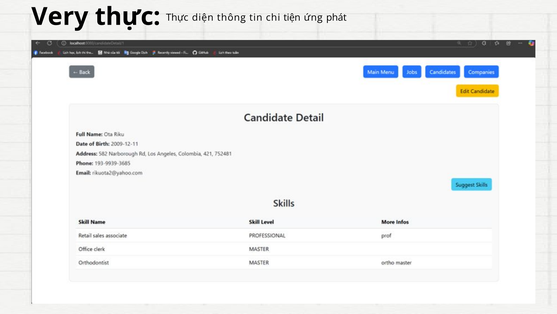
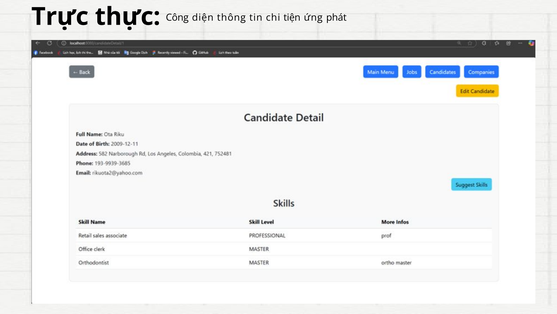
Very: Very -> Trực
thực Thực: Thực -> Công
